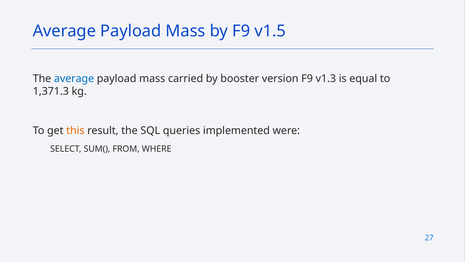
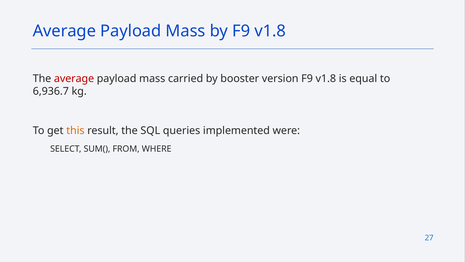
by F9 v1.5: v1.5 -> v1.8
average at (74, 78) colour: blue -> red
version F9 v1.3: v1.3 -> v1.8
1,371.3: 1,371.3 -> 6,936.7
